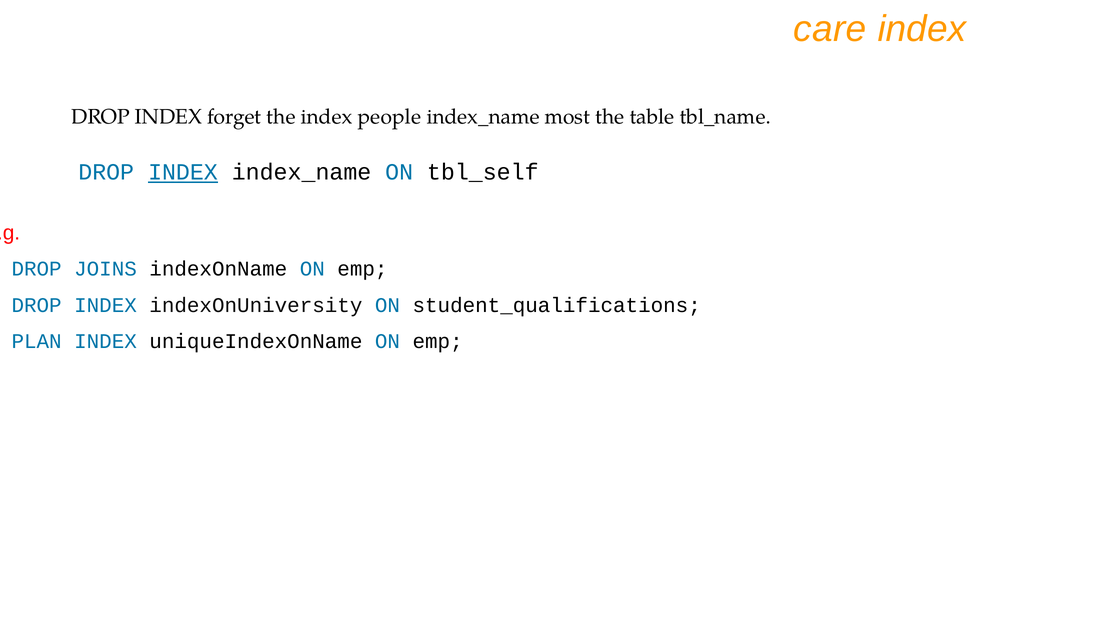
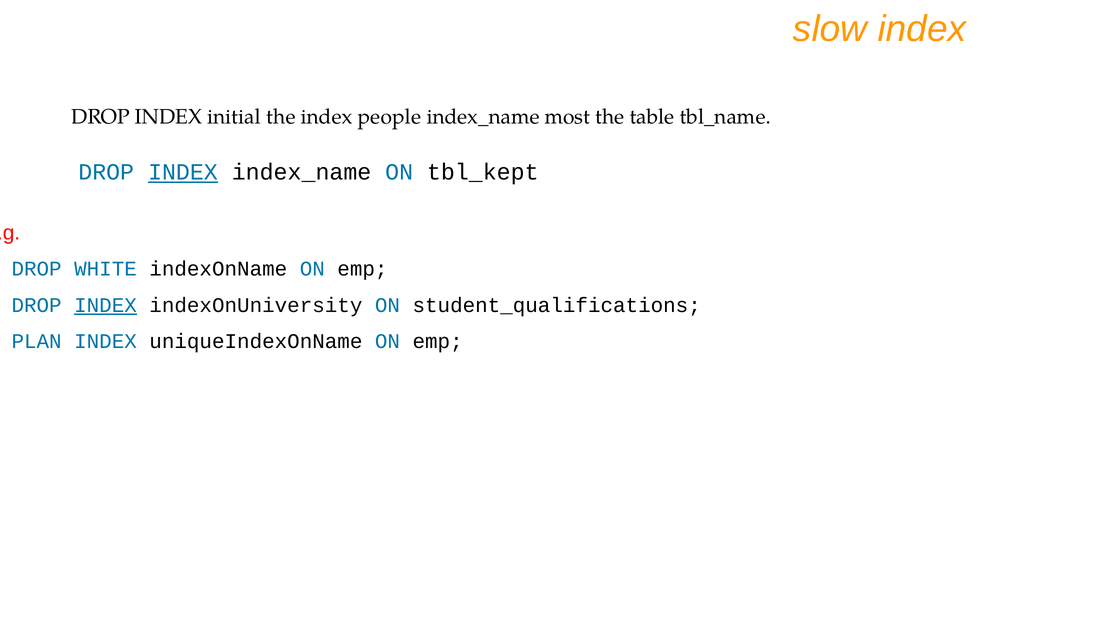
care: care -> slow
forget: forget -> initial
tbl_self: tbl_self -> tbl_kept
JOINS: JOINS -> WHITE
INDEX at (106, 305) underline: none -> present
